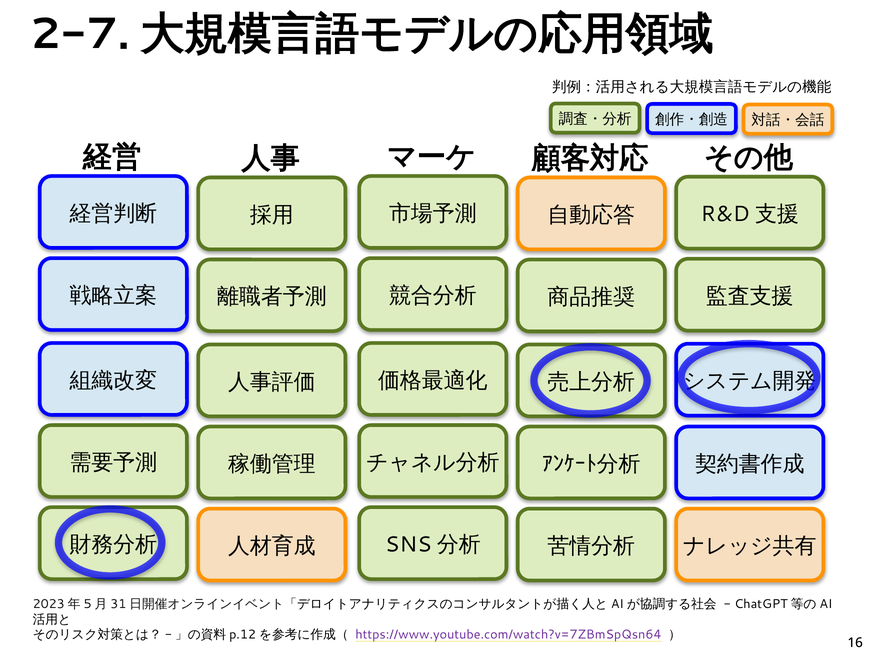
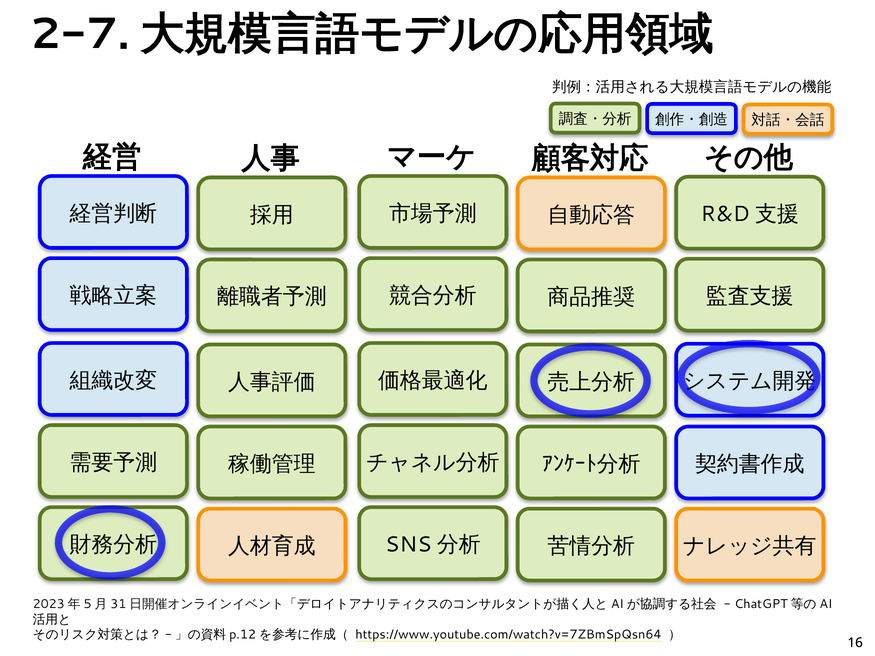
https://www.youtube.com/watch?v=7ZBmSpQsn64 colour: purple -> black
